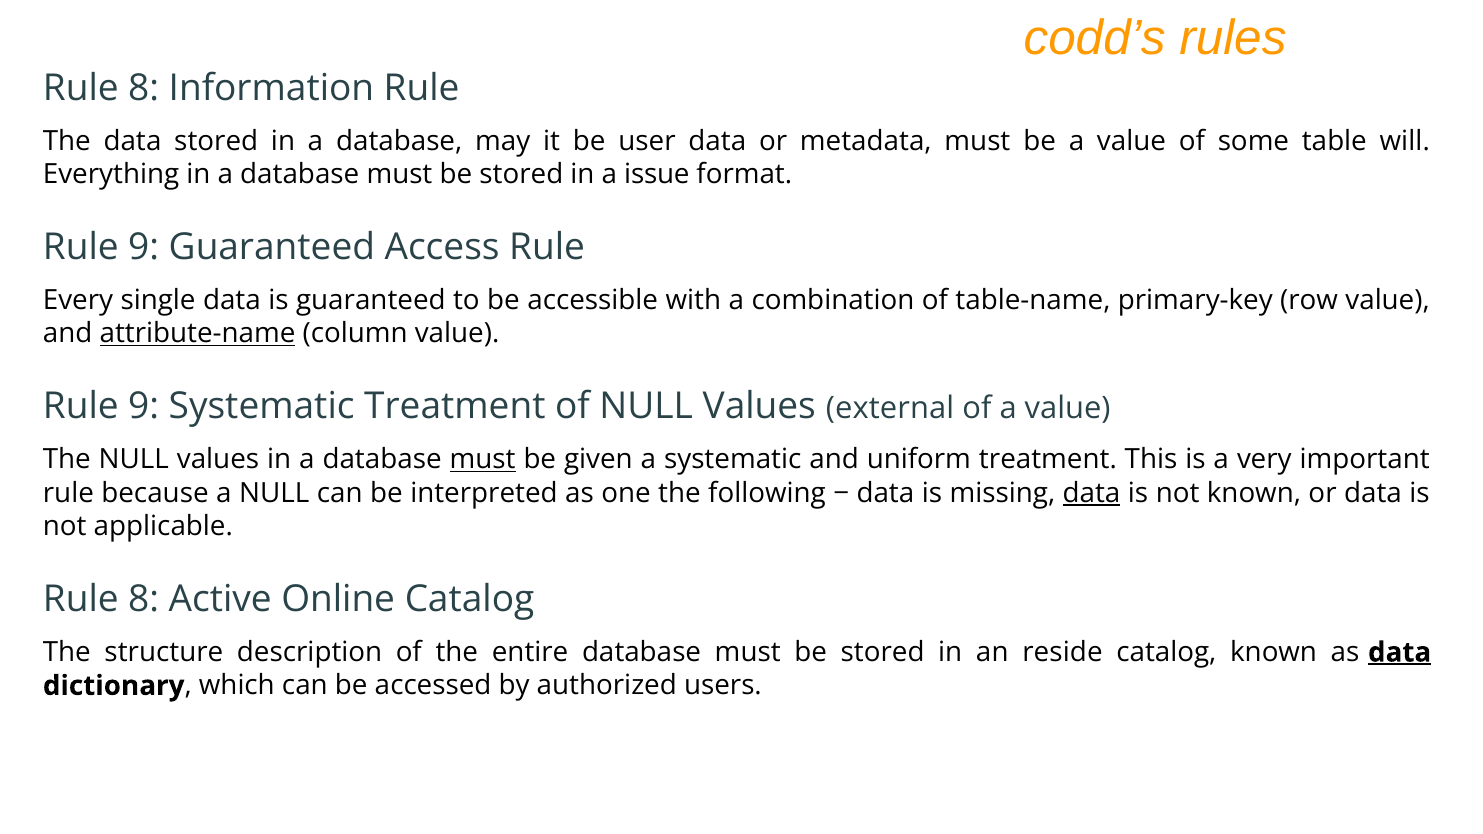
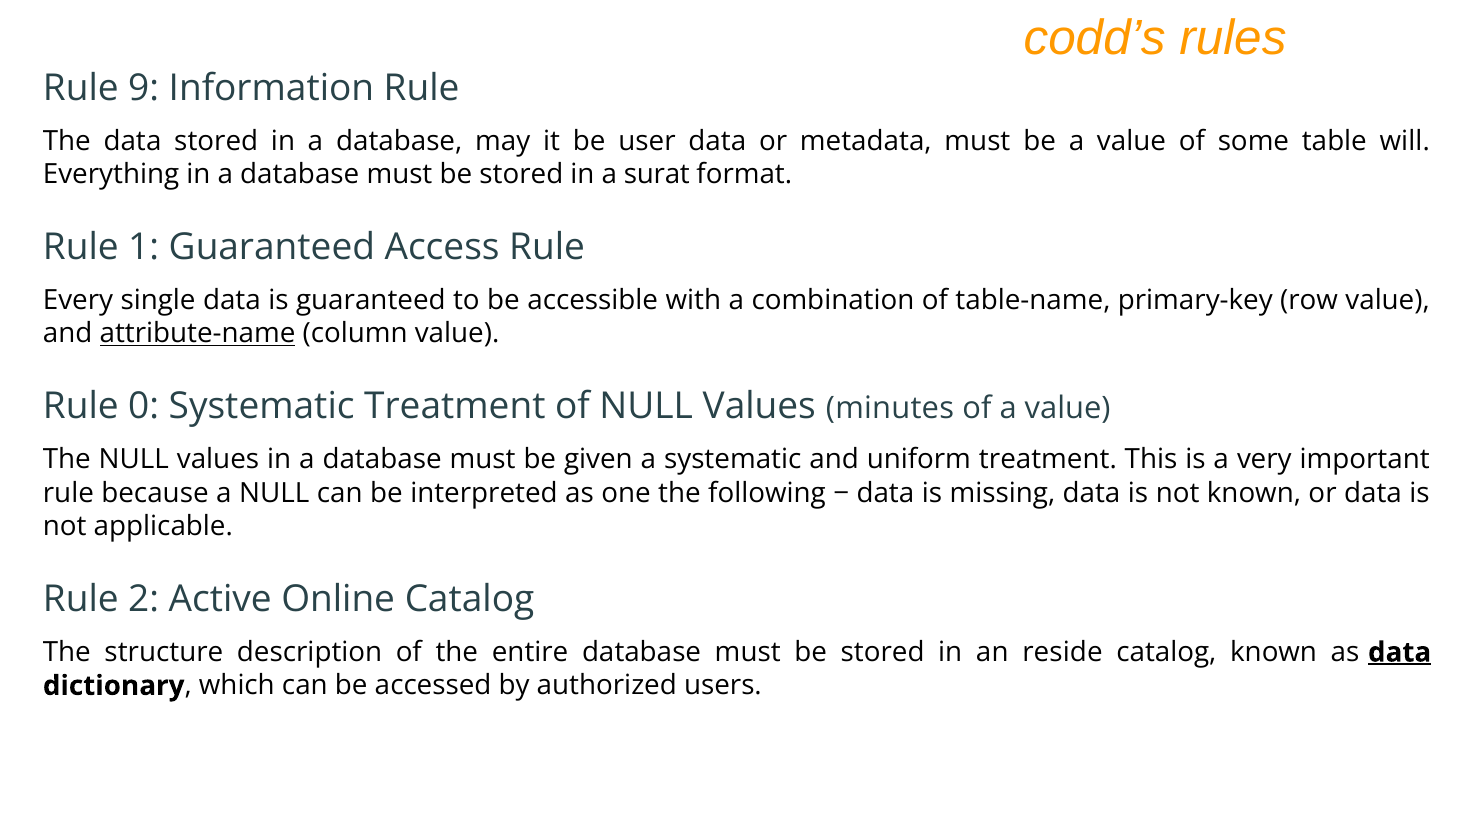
8 at (144, 88): 8 -> 9
issue: issue -> surat
9 at (144, 247): 9 -> 1
9 at (144, 407): 9 -> 0
external: external -> minutes
must at (483, 460) underline: present -> none
data at (1092, 493) underline: present -> none
8 at (144, 599): 8 -> 2
